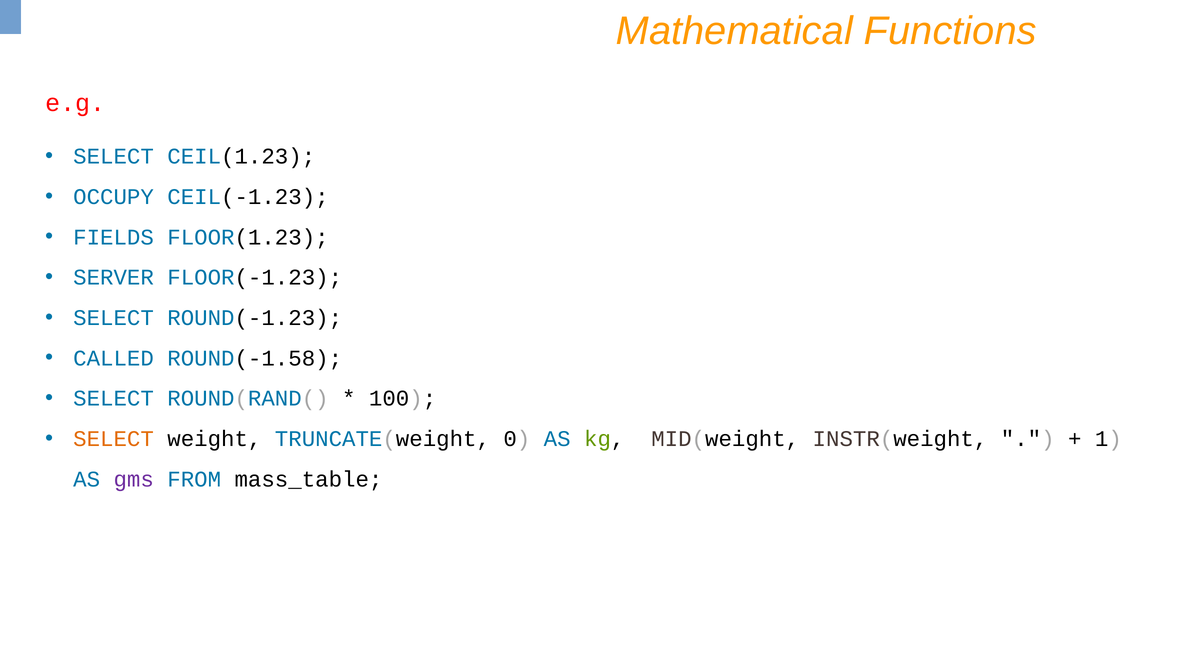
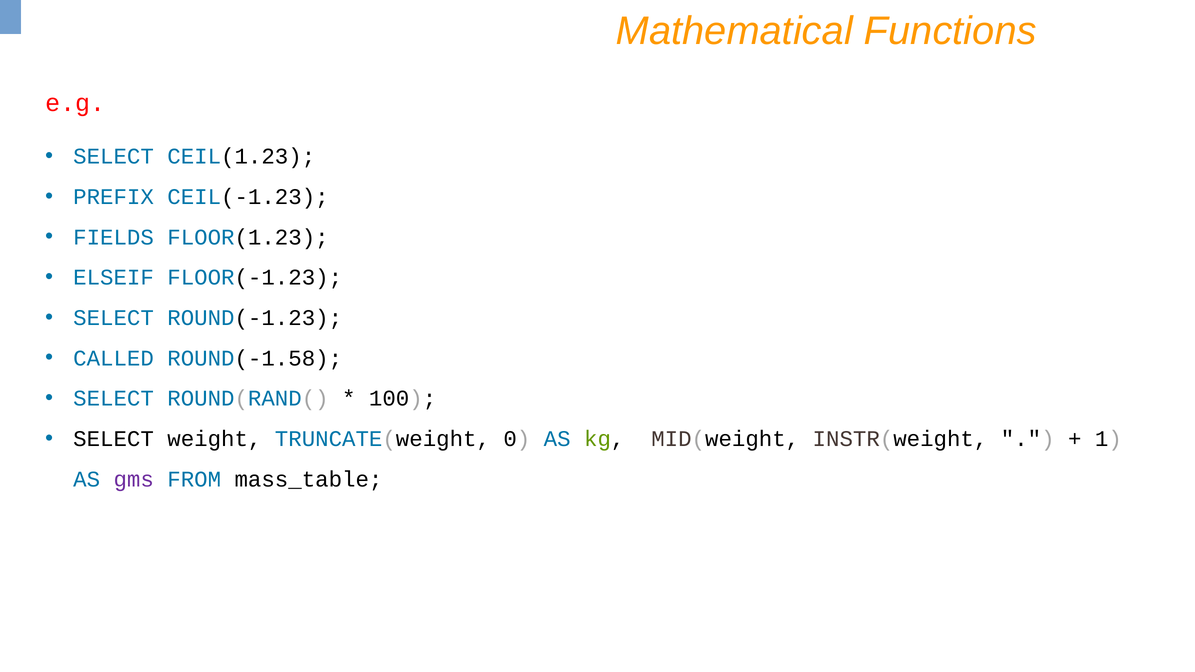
OCCUPY: OCCUPY -> PREFIX
SERVER: SERVER -> ELSEIF
SELECT at (114, 439) colour: orange -> black
